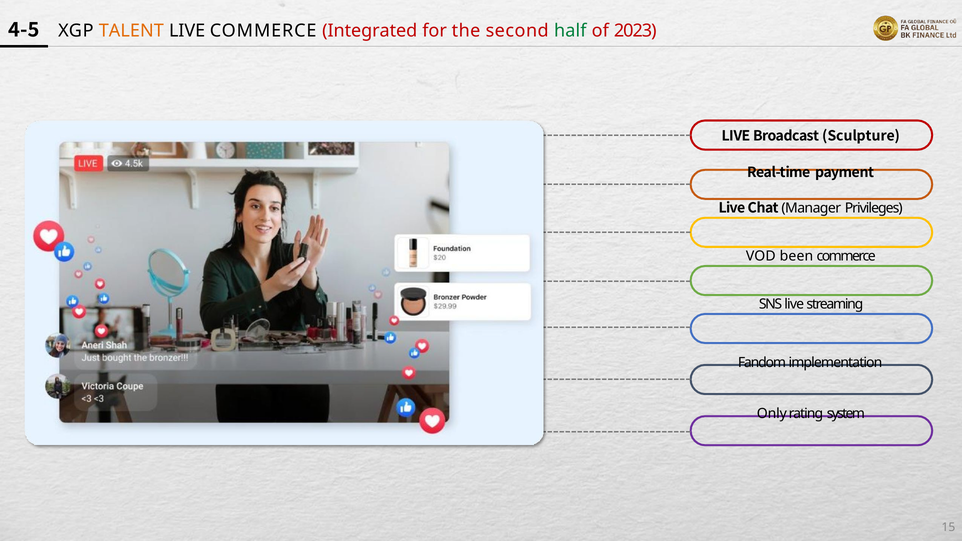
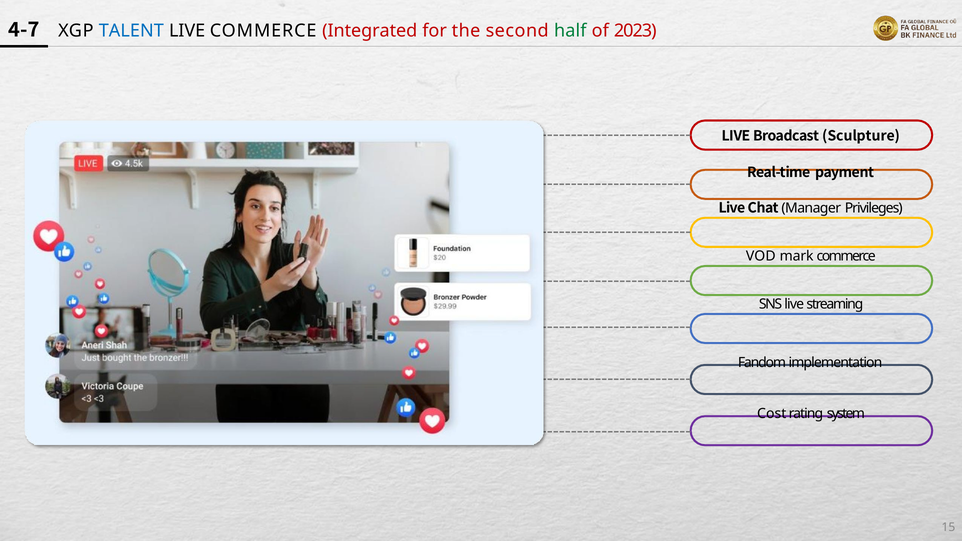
4-5: 4-5 -> 4-7
TALENT colour: orange -> blue
been: been -> mark
Only: Only -> Cost
